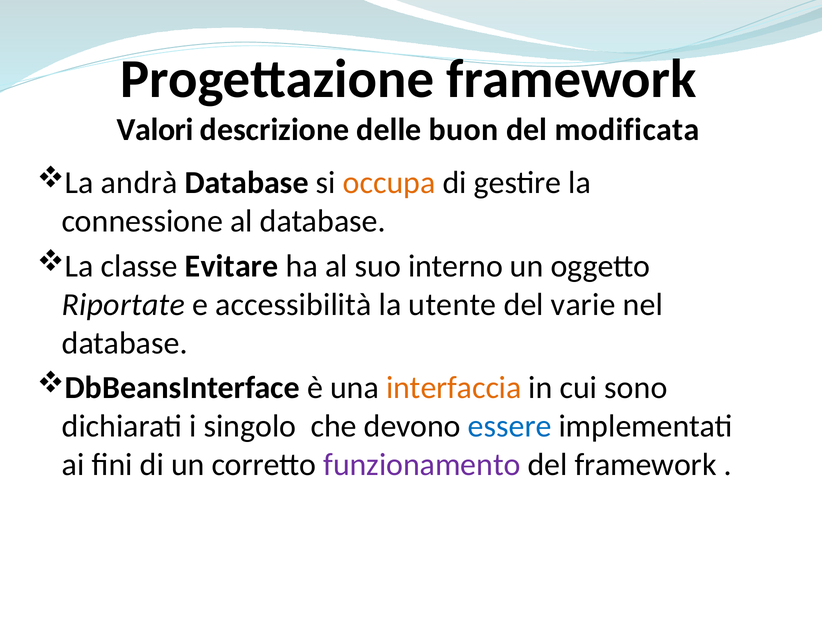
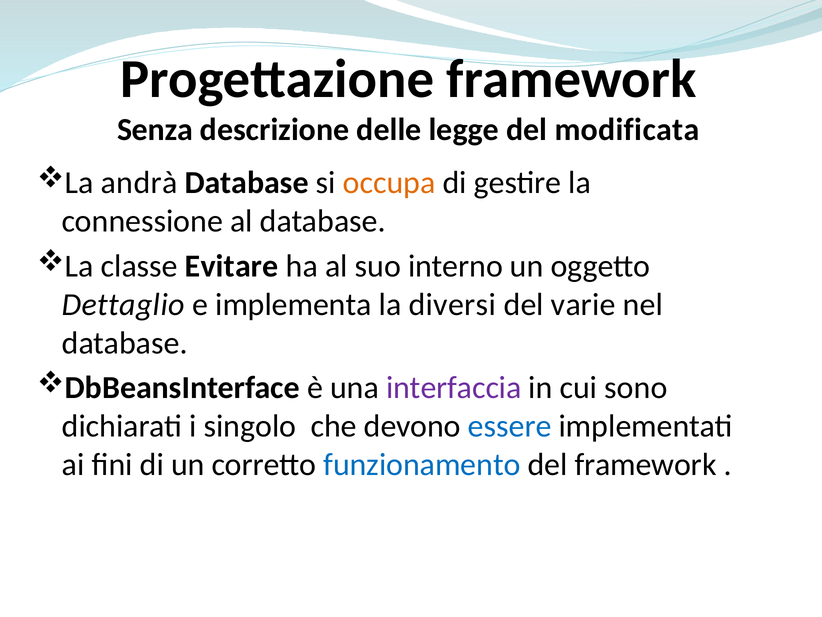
Valori: Valori -> Senza
buon: buon -> legge
Riportate: Riportate -> Dettaglio
accessibilità: accessibilità -> implementa
utente: utente -> diversi
interfaccia colour: orange -> purple
funzionamento colour: purple -> blue
